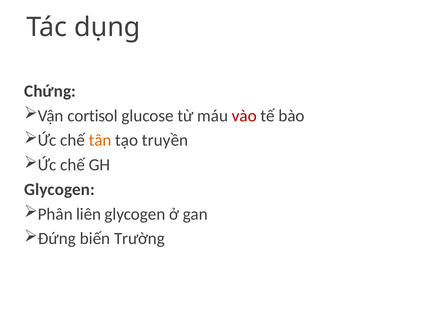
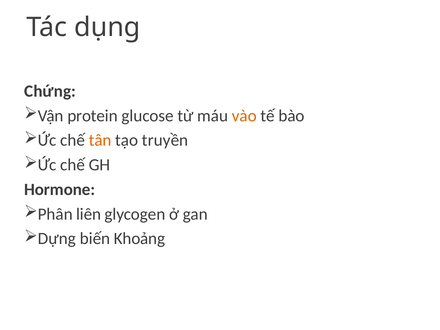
cortisol: cortisol -> protein
vào colour: red -> orange
Glycogen at (60, 189): Glycogen -> Hormone
Đứng: Đứng -> Dựng
Trường: Trường -> Khoảng
